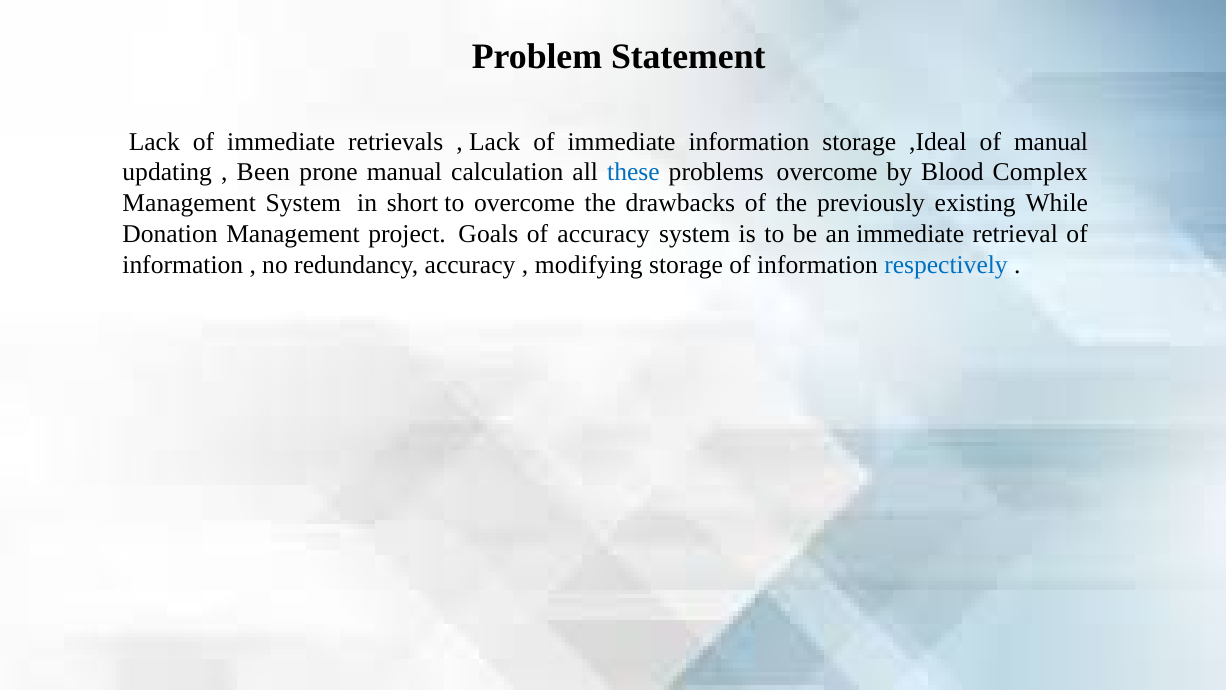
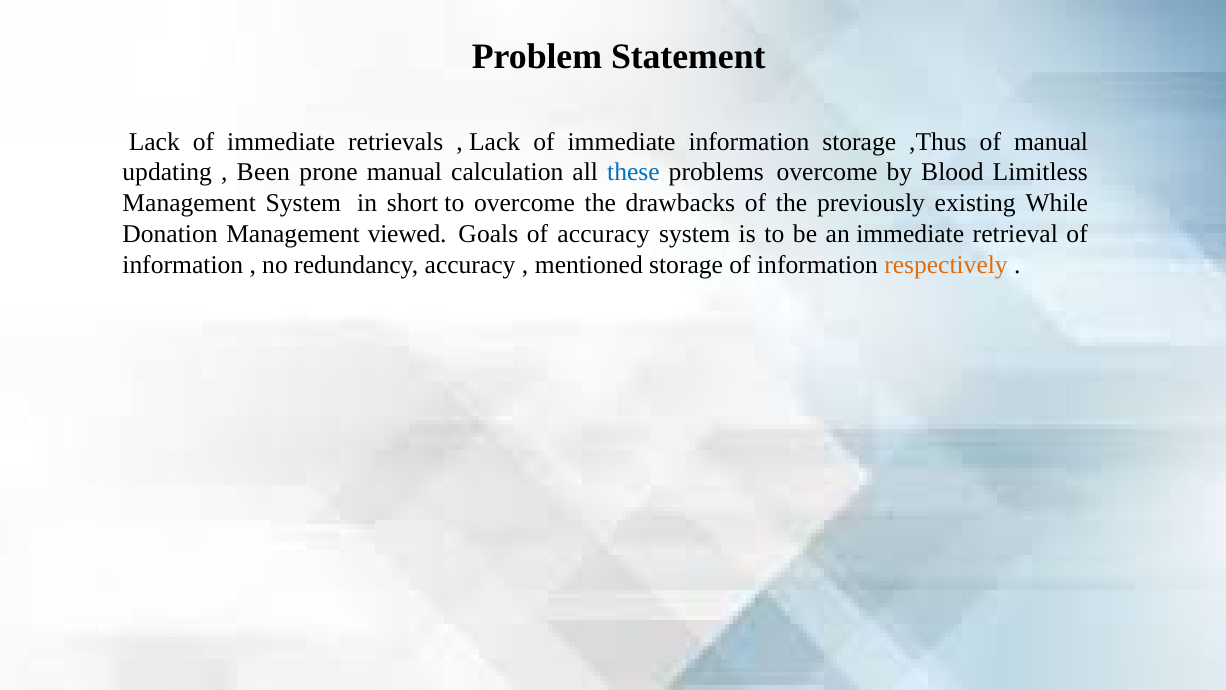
,Ideal: ,Ideal -> ,Thus
Complex: Complex -> Limitless
project: project -> viewed
modifying: modifying -> mentioned
respectively colour: blue -> orange
